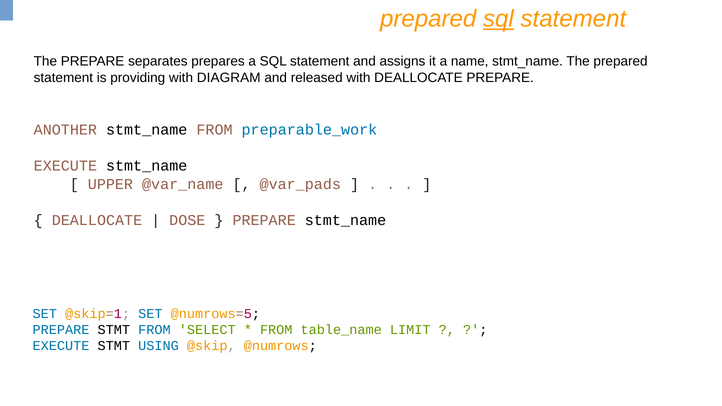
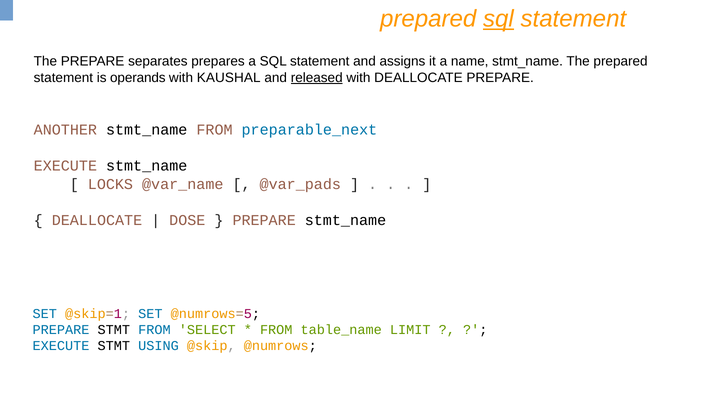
providing: providing -> operands
DIAGRAM: DIAGRAM -> KAUSHAL
released underline: none -> present
preparable_work: preparable_work -> preparable_next
UPPER: UPPER -> LOCKS
